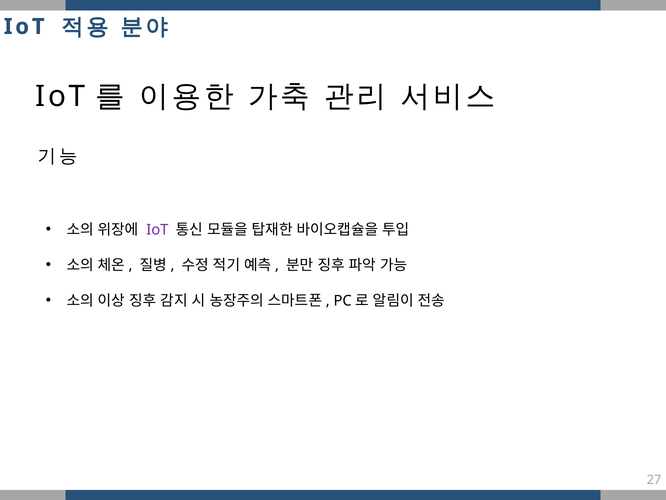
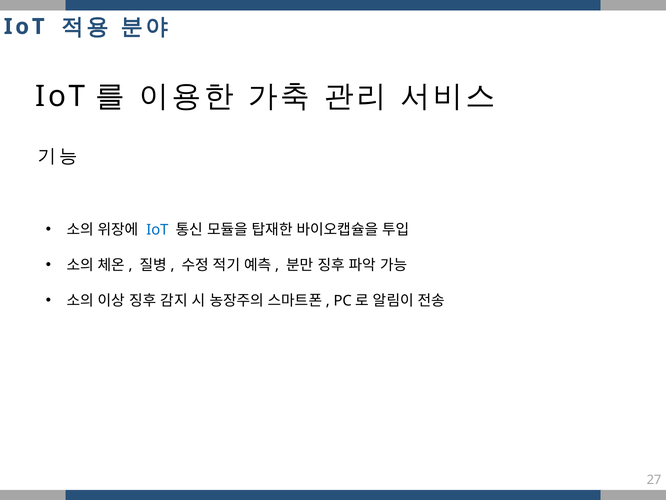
IoT at (157, 229) colour: purple -> blue
